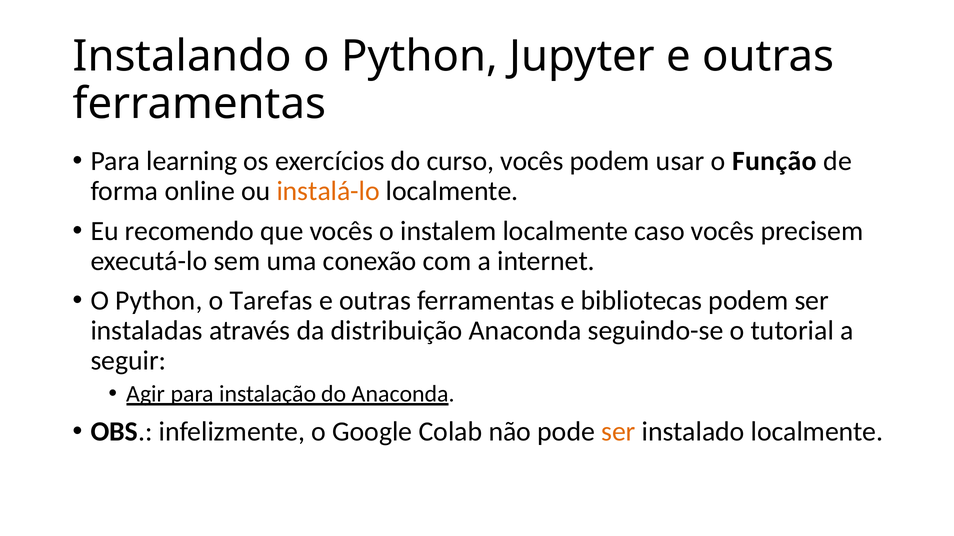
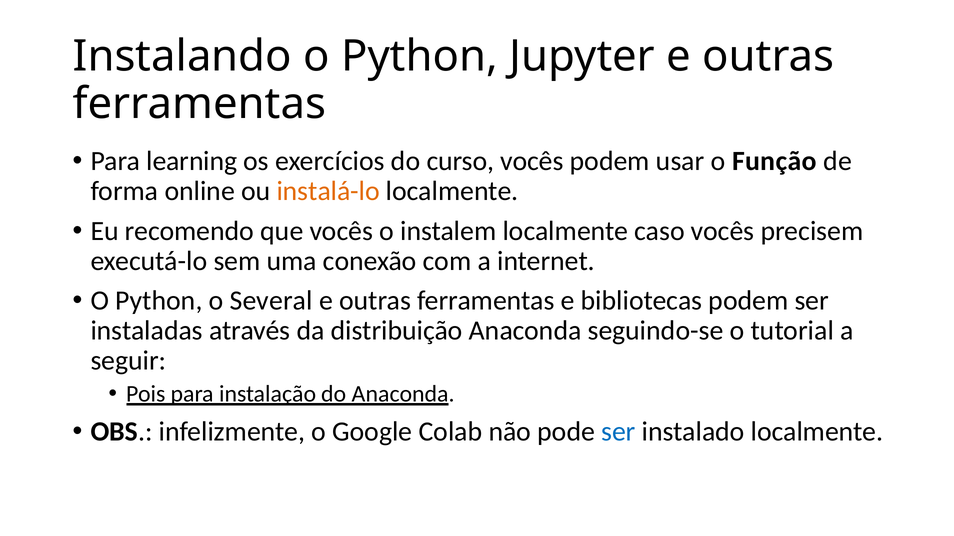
Tarefas: Tarefas -> Several
Agir: Agir -> Pois
ser at (618, 432) colour: orange -> blue
